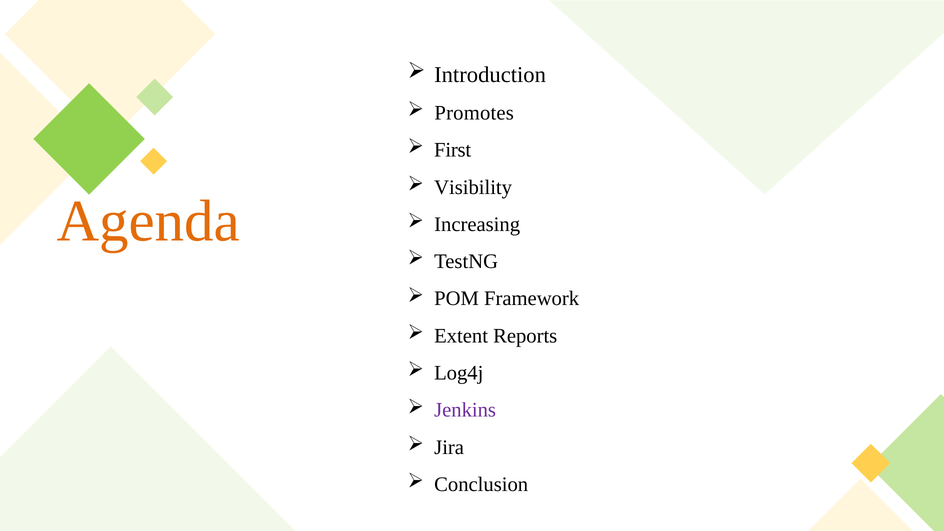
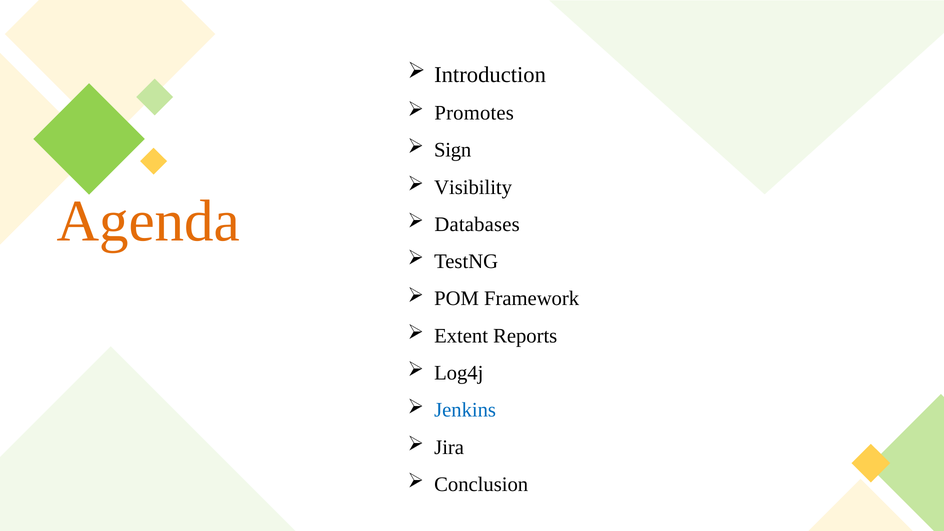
First: First -> Sign
Increasing: Increasing -> Databases
Jenkins colour: purple -> blue
